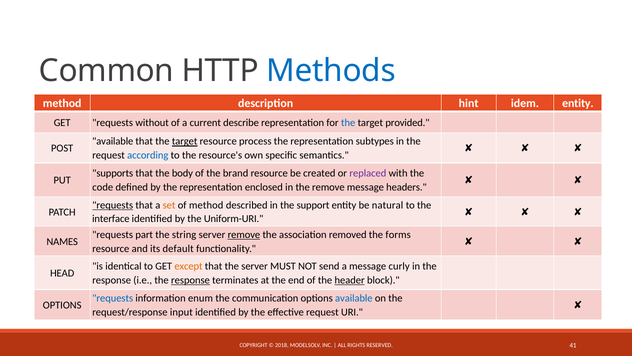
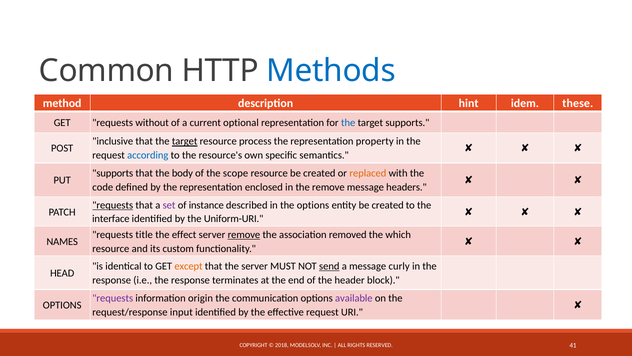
idem entity: entity -> these
describe: describe -> optional
target provided: provided -> supports
available at (113, 141): available -> inclusive
subtypes: subtypes -> property
brand: brand -> scope
replaced colour: purple -> orange
set colour: orange -> purple
of method: method -> instance
the support: support -> options
entity be natural: natural -> created
part: part -> title
string: string -> effect
forms: forms -> which
default: default -> custom
send underline: none -> present
response at (190, 280) underline: present -> none
header underline: present -> none
requests at (113, 298) colour: blue -> purple
enum: enum -> origin
available at (354, 298) colour: blue -> purple
